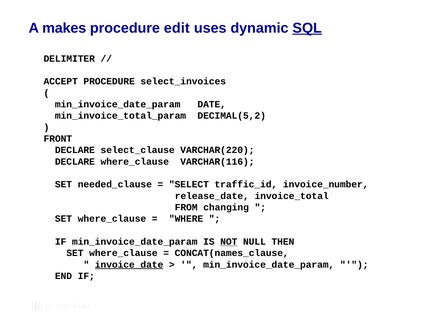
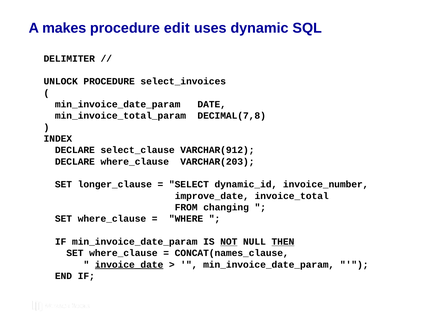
SQL underline: present -> none
ACCEPT: ACCEPT -> UNLOCK
DECIMAL(5,2: DECIMAL(5,2 -> DECIMAL(7,8
FRONT: FRONT -> INDEX
VARCHAR(220: VARCHAR(220 -> VARCHAR(912
VARCHAR(116: VARCHAR(116 -> VARCHAR(203
needed_clause: needed_clause -> longer_clause
traffic_id: traffic_id -> dynamic_id
release_date: release_date -> improve_date
THEN underline: none -> present
